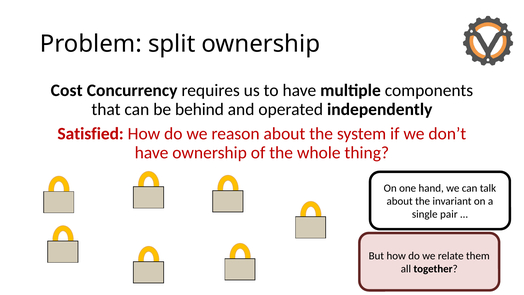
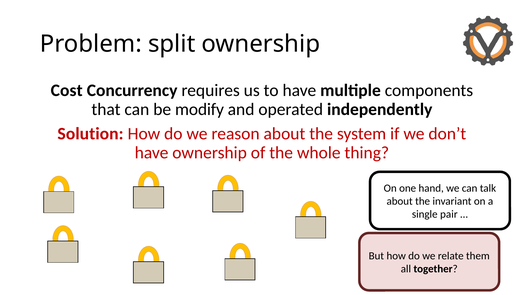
behind: behind -> modify
Satisfied: Satisfied -> Solution
